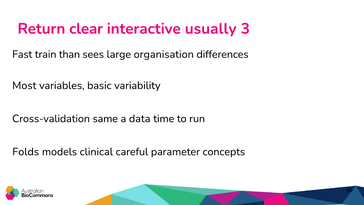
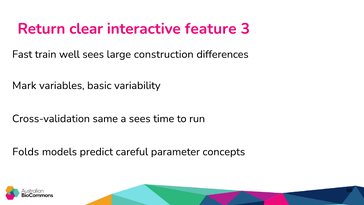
usually: usually -> feature
than: than -> well
organisation: organisation -> construction
Most: Most -> Mark
a data: data -> sees
clinical: clinical -> predict
